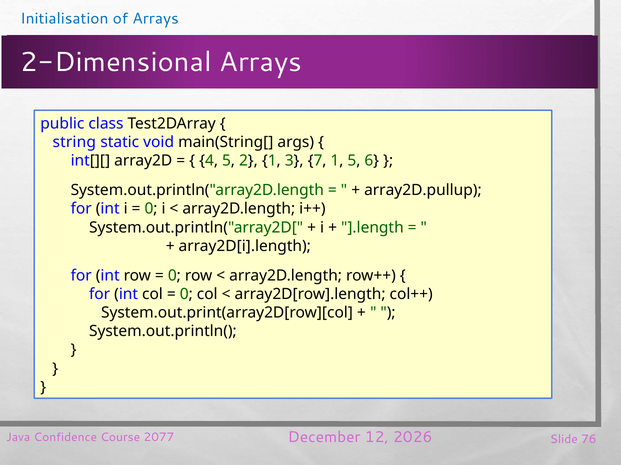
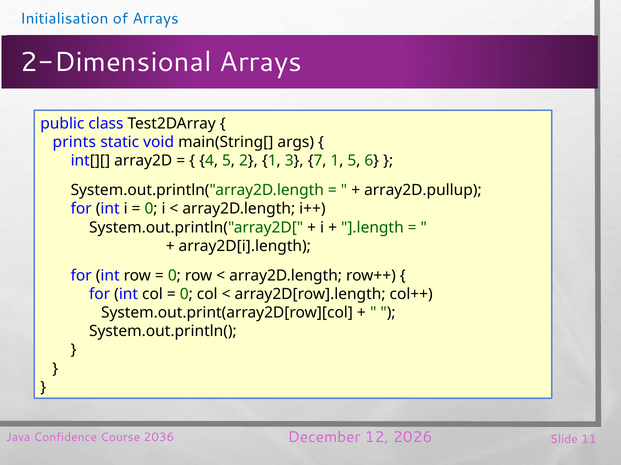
string: string -> prints
2077: 2077 -> 2036
76: 76 -> 11
